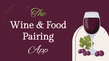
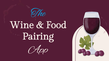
The colour: light green -> light blue
